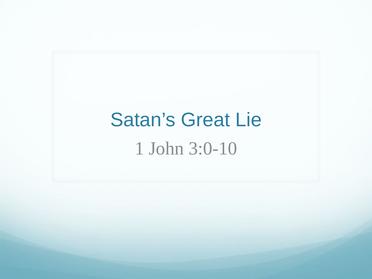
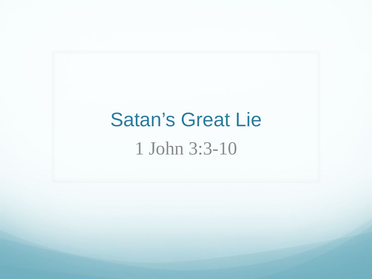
3:0-10: 3:0-10 -> 3:3-10
